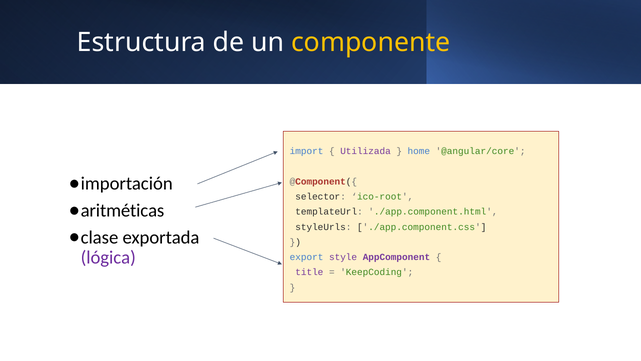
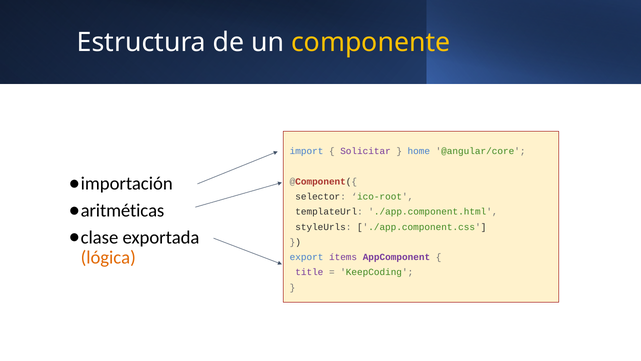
Utilizada: Utilizada -> Solicitar
lógica colour: purple -> orange
style: style -> ítems
